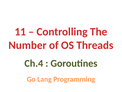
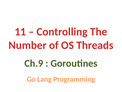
Ch.4: Ch.4 -> Ch.9
